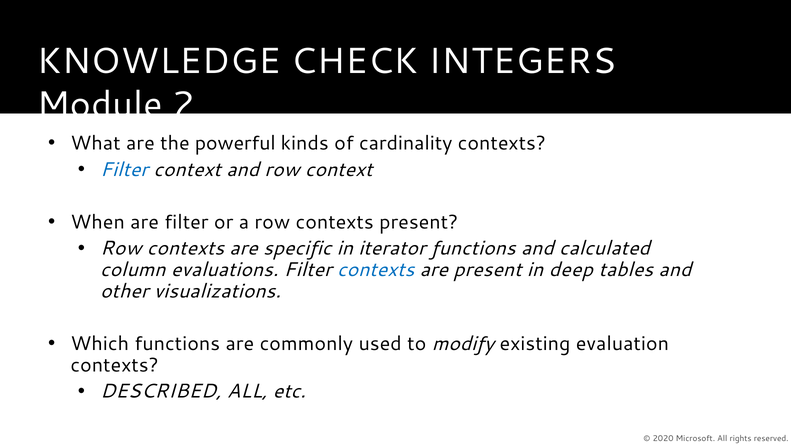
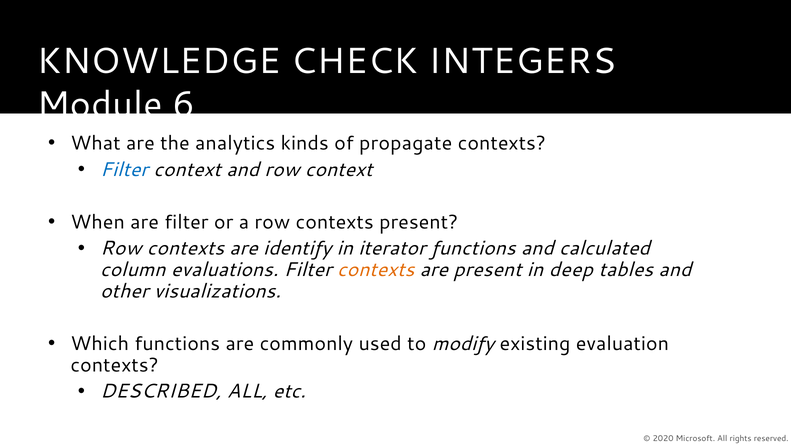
2: 2 -> 6
powerful: powerful -> analytics
cardinality: cardinality -> propagate
specific: specific -> identify
contexts at (376, 270) colour: blue -> orange
